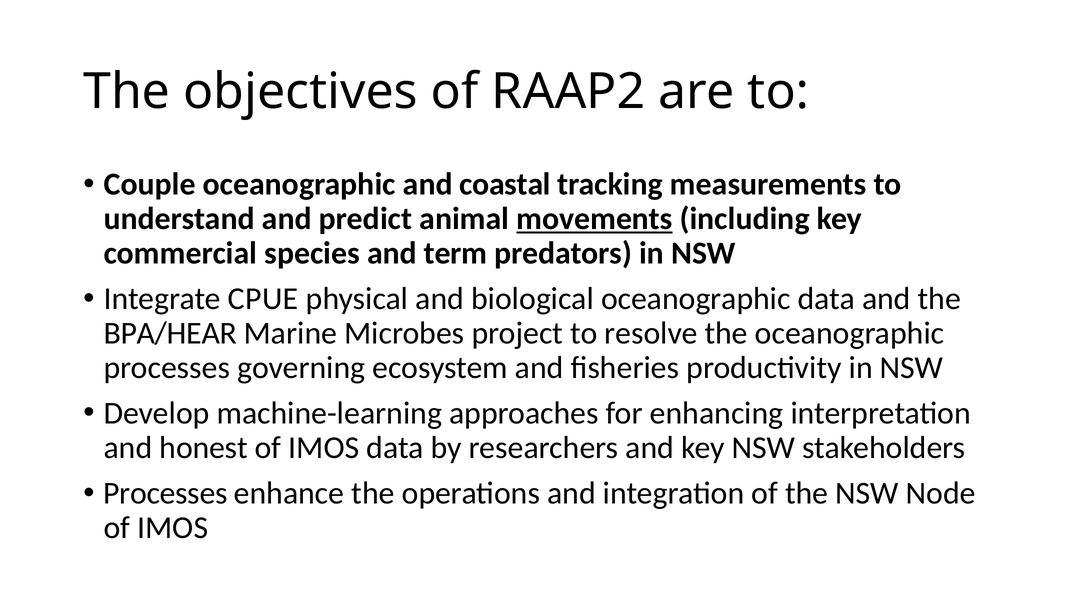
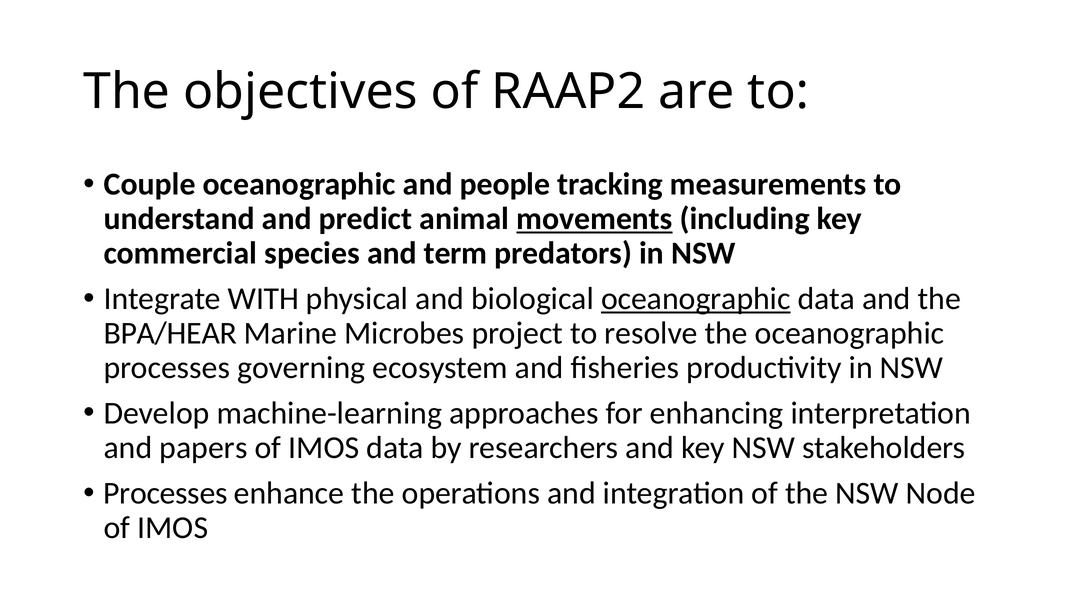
coastal: coastal -> people
CPUE: CPUE -> WITH
oceanographic at (696, 299) underline: none -> present
honest: honest -> papers
